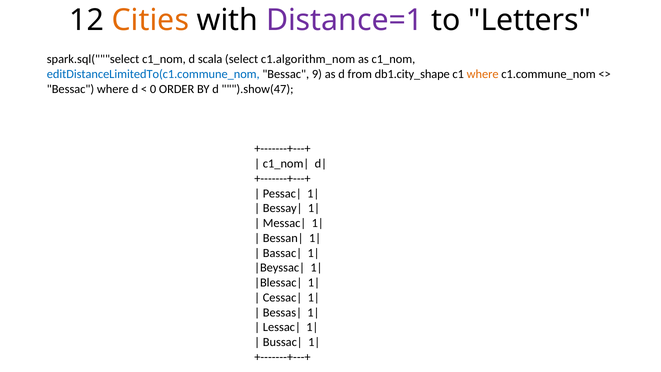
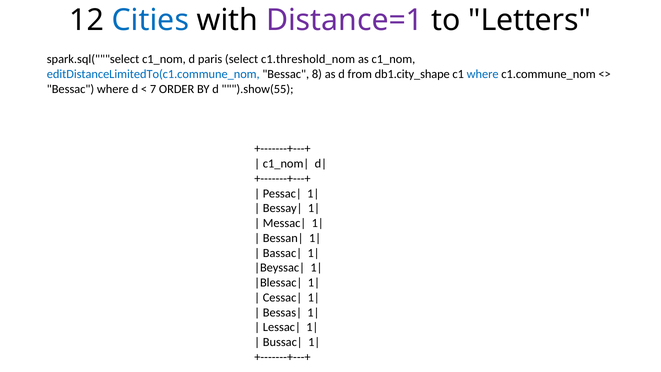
Cities colour: orange -> blue
scala: scala -> paris
c1.algorithm_nom: c1.algorithm_nom -> c1.threshold_nom
9: 9 -> 8
where at (483, 74) colour: orange -> blue
0: 0 -> 7
).show(47: ).show(47 -> ).show(55
